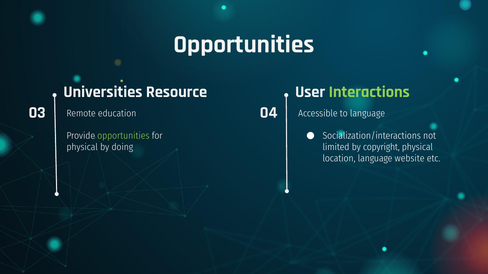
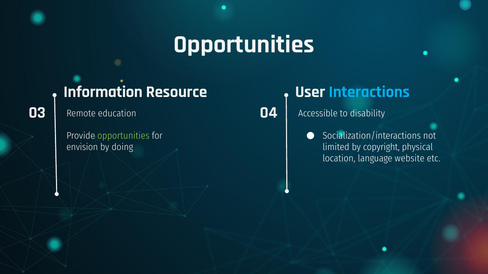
Universities: Universities -> Information
Interactions colour: light green -> light blue
to language: language -> disability
physical at (82, 147): physical -> envision
